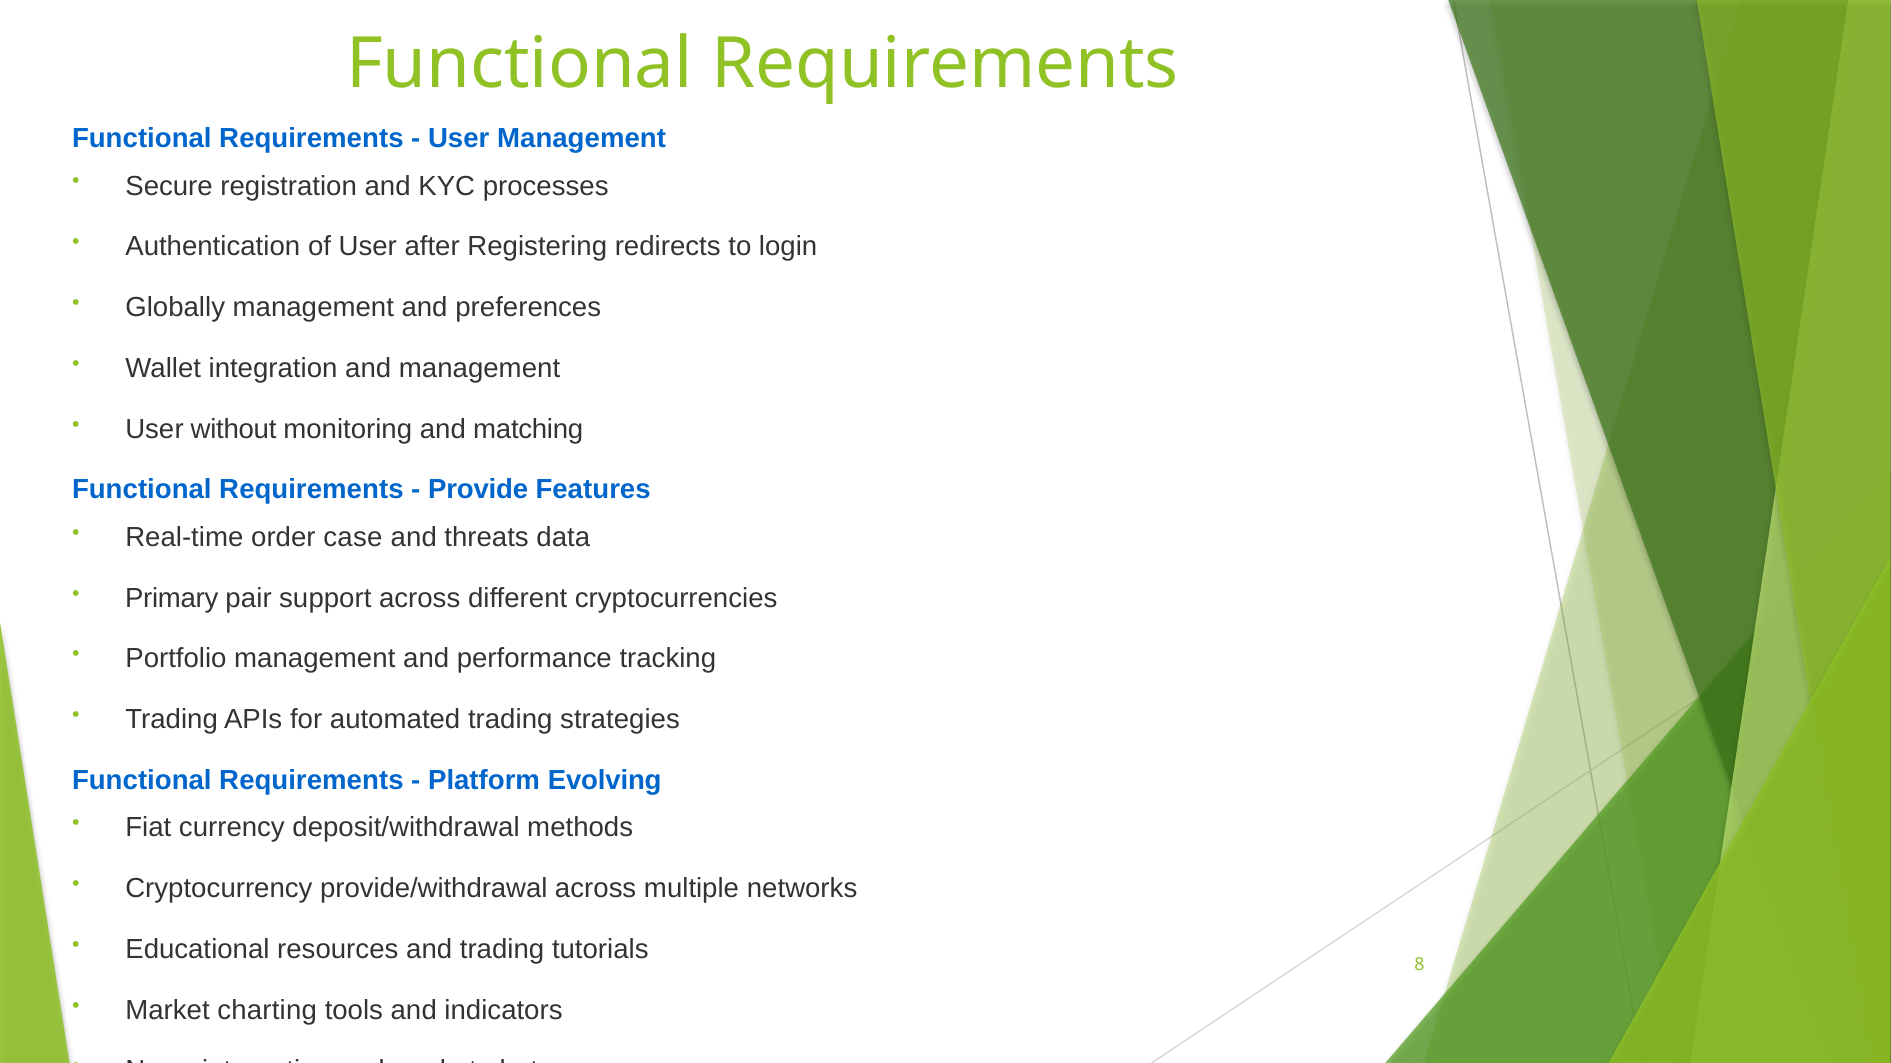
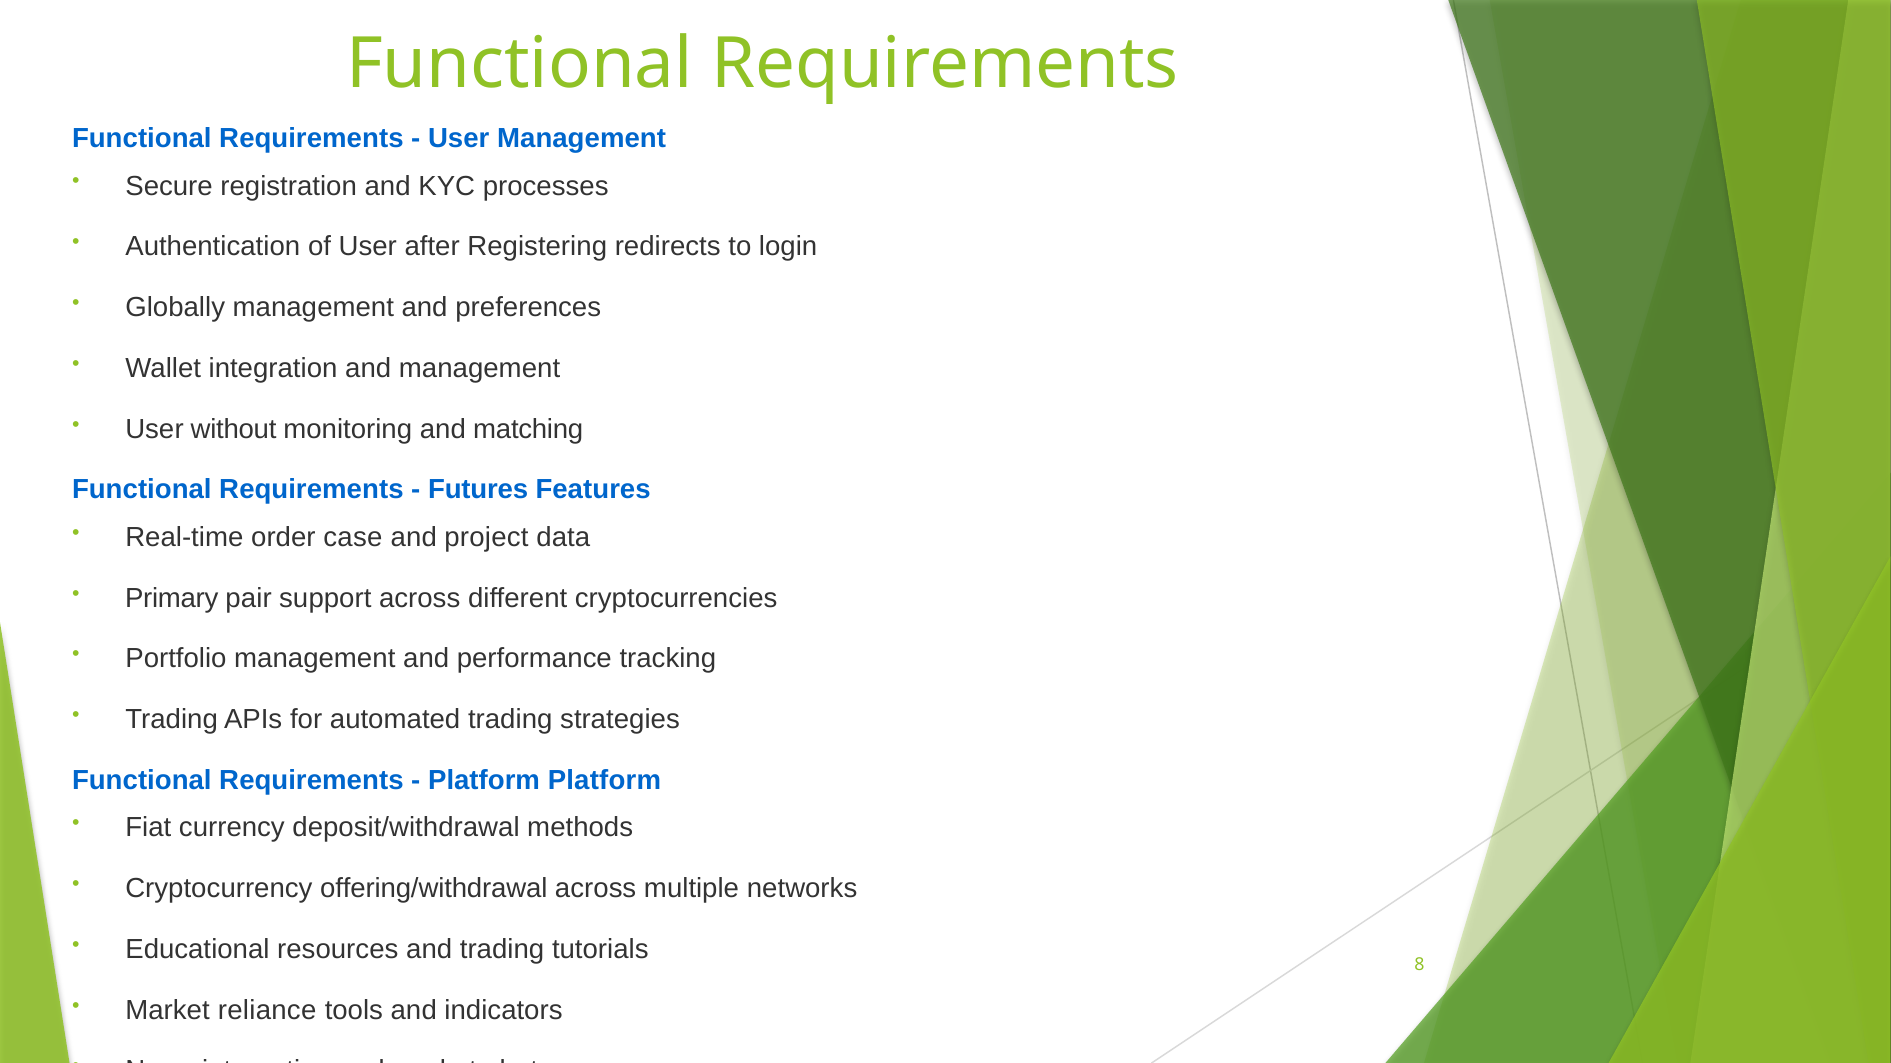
Provide: Provide -> Futures
threats: threats -> project
Platform Evolving: Evolving -> Platform
provide/withdrawal: provide/withdrawal -> offering/withdrawal
charting: charting -> reliance
